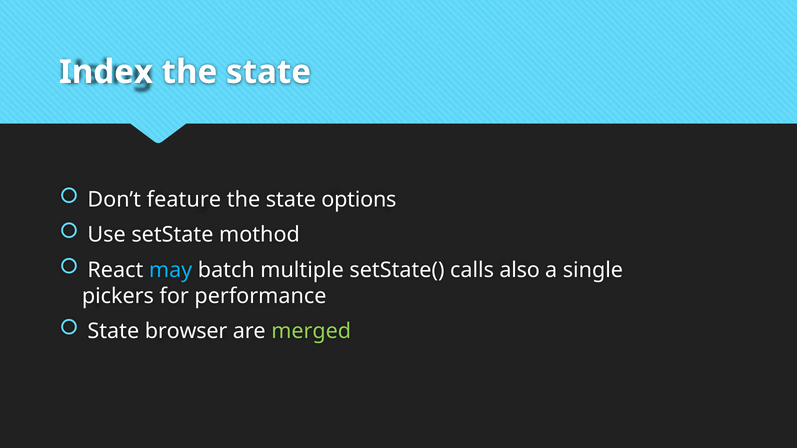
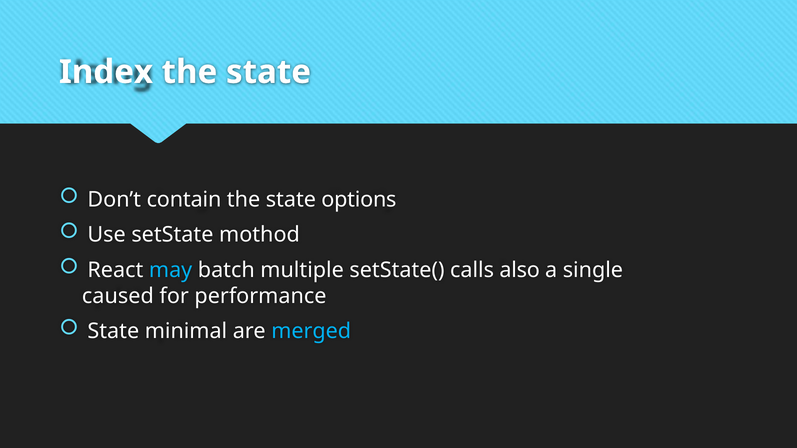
feature: feature -> contain
pickers: pickers -> caused
browser: browser -> minimal
merged colour: light green -> light blue
